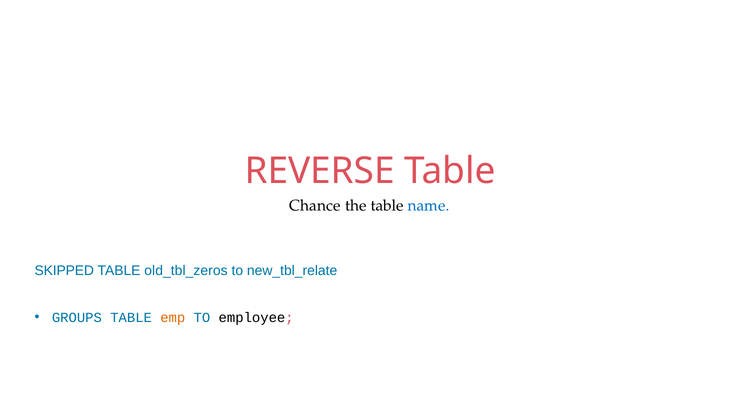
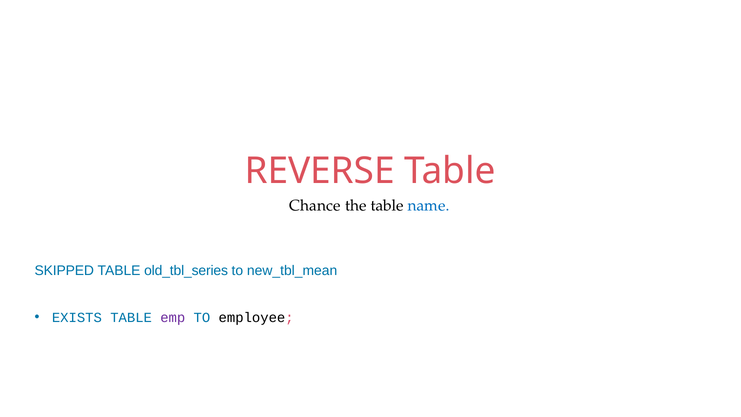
old_tbl_zeros: old_tbl_zeros -> old_tbl_series
new_tbl_relate: new_tbl_relate -> new_tbl_mean
GROUPS: GROUPS -> EXISTS
emp colour: orange -> purple
